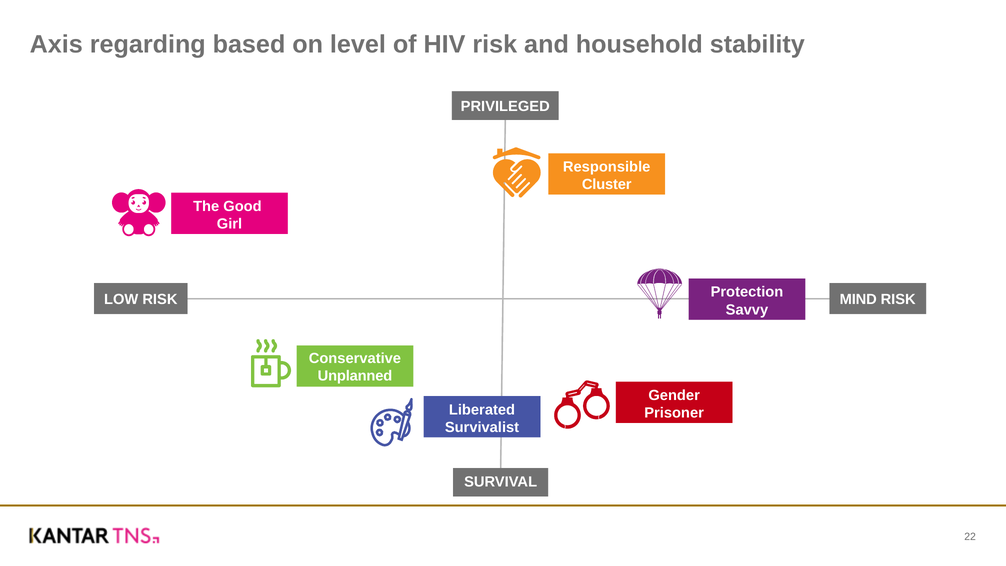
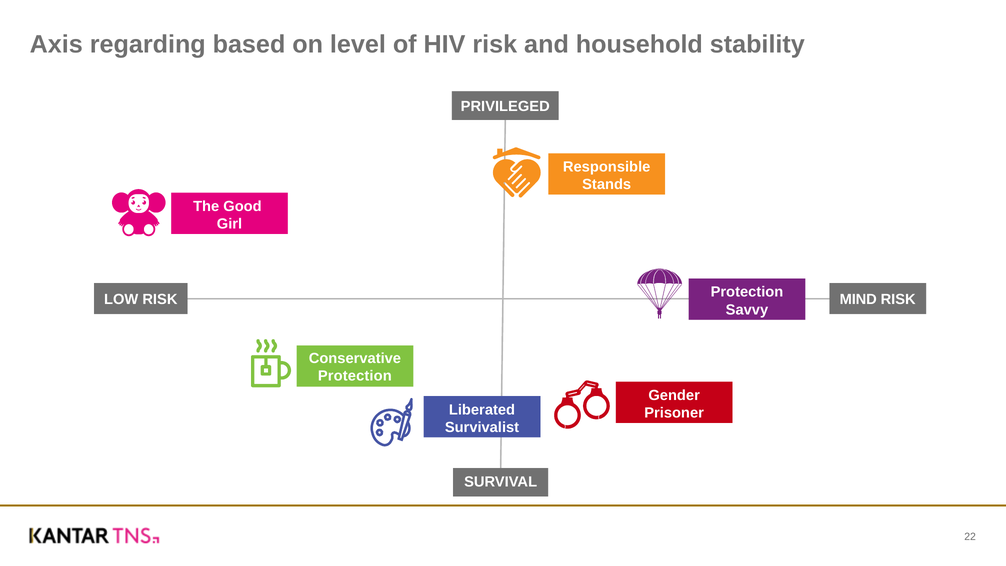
Cluster: Cluster -> Stands
Unplanned at (355, 376): Unplanned -> Protection
